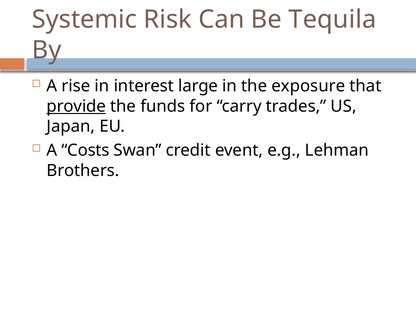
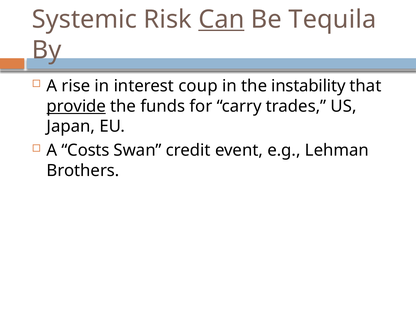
Can underline: none -> present
large: large -> coup
exposure: exposure -> instability
